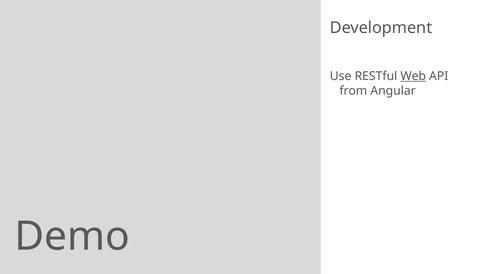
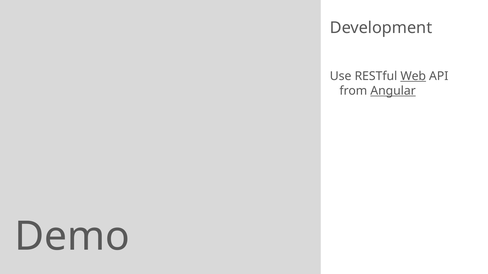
Angular underline: none -> present
